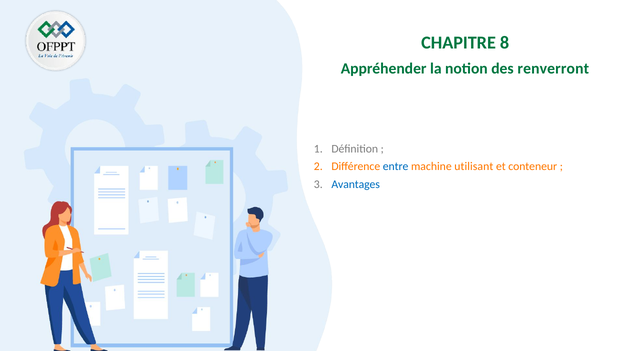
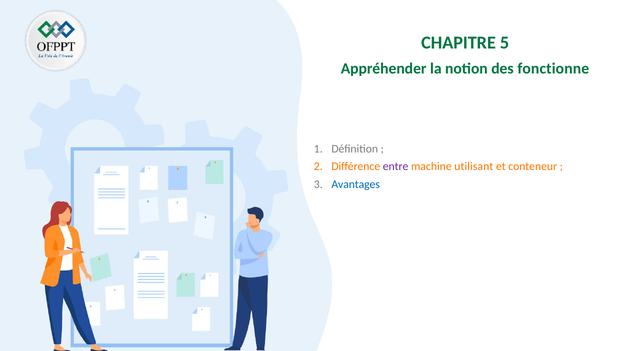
8: 8 -> 5
renverront: renverront -> fonctionne
entre colour: blue -> purple
